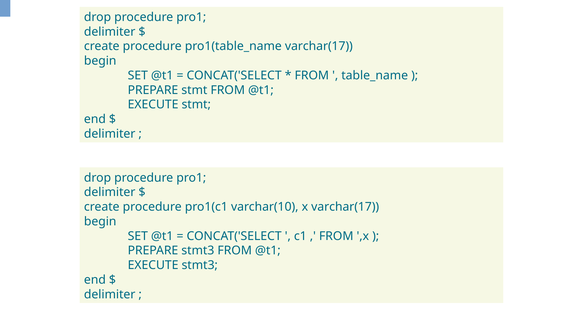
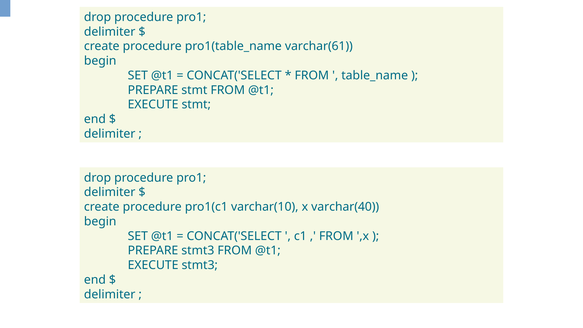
pro1(table_name varchar(17: varchar(17 -> varchar(61
x varchar(17: varchar(17 -> varchar(40
